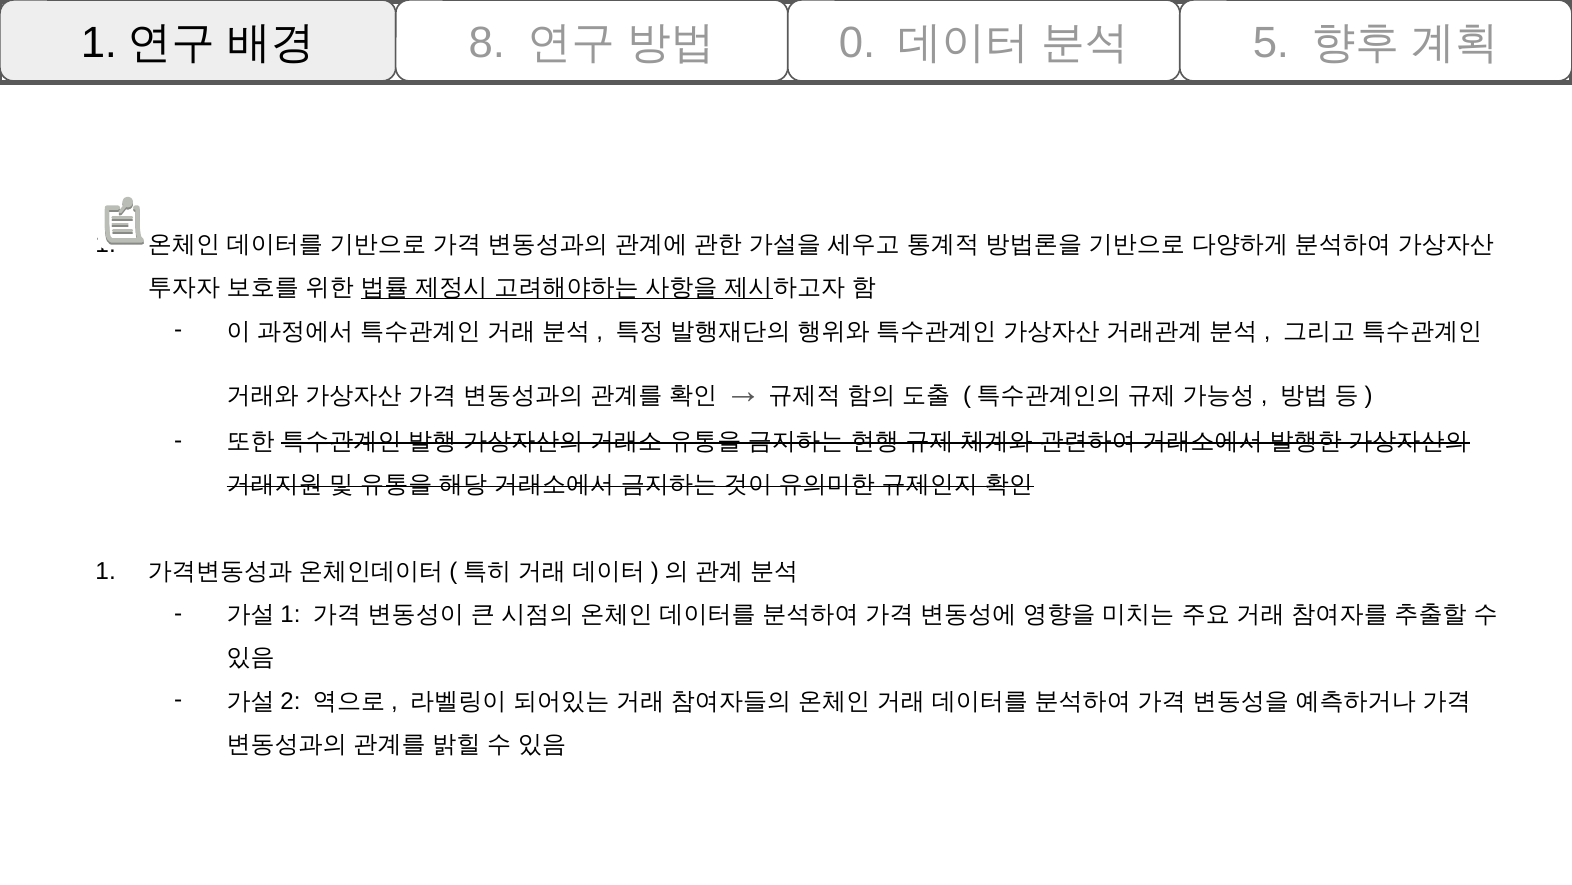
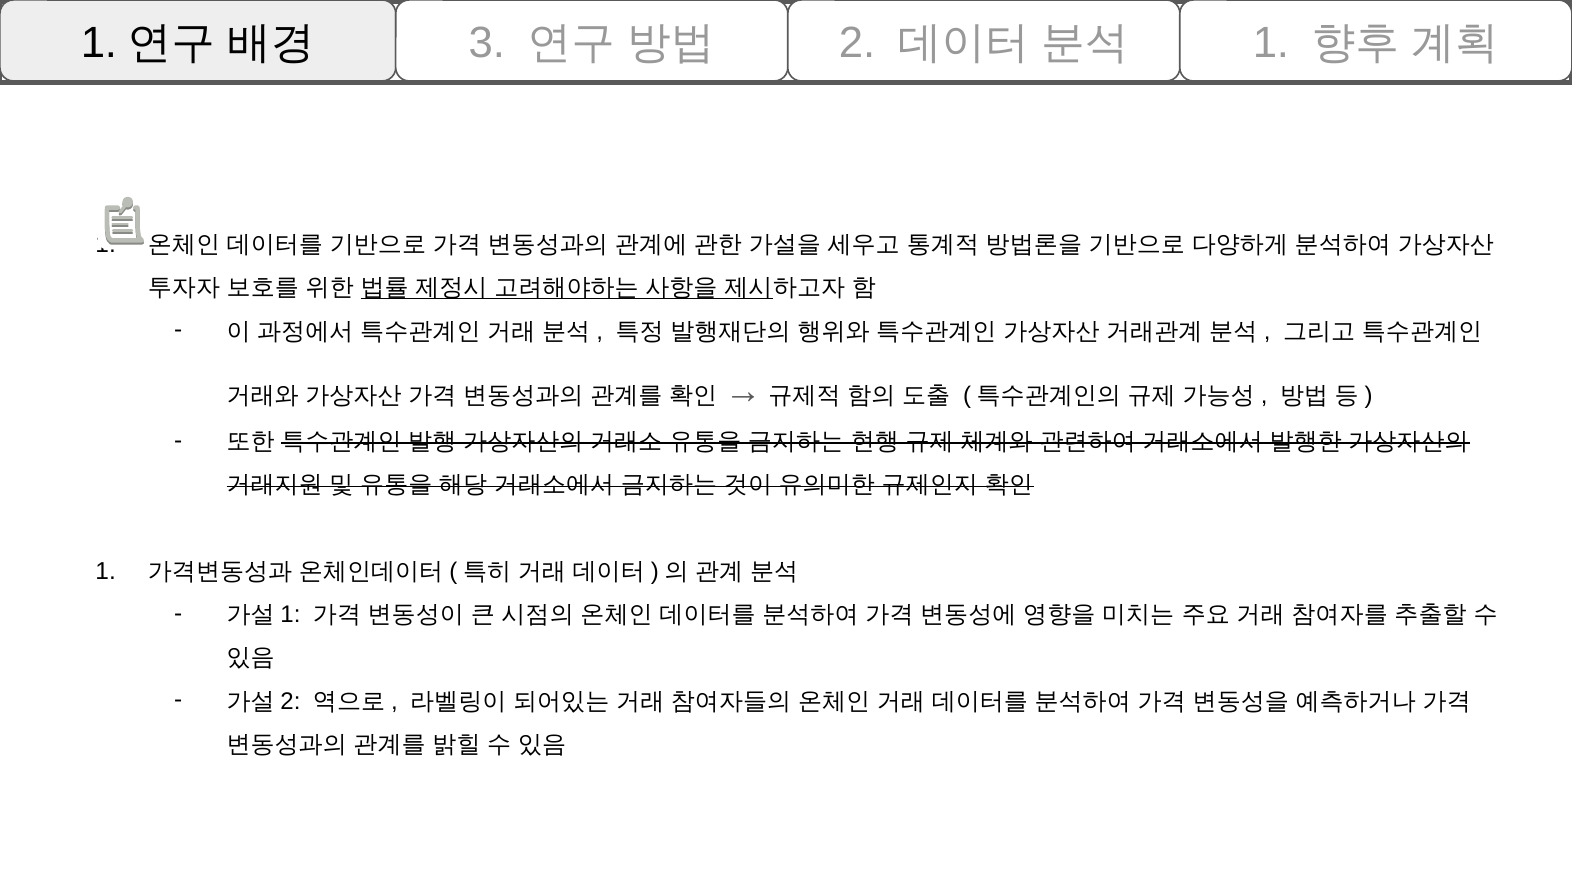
8: 8 -> 3
0: 0 -> 2
5 at (1271, 43): 5 -> 1
